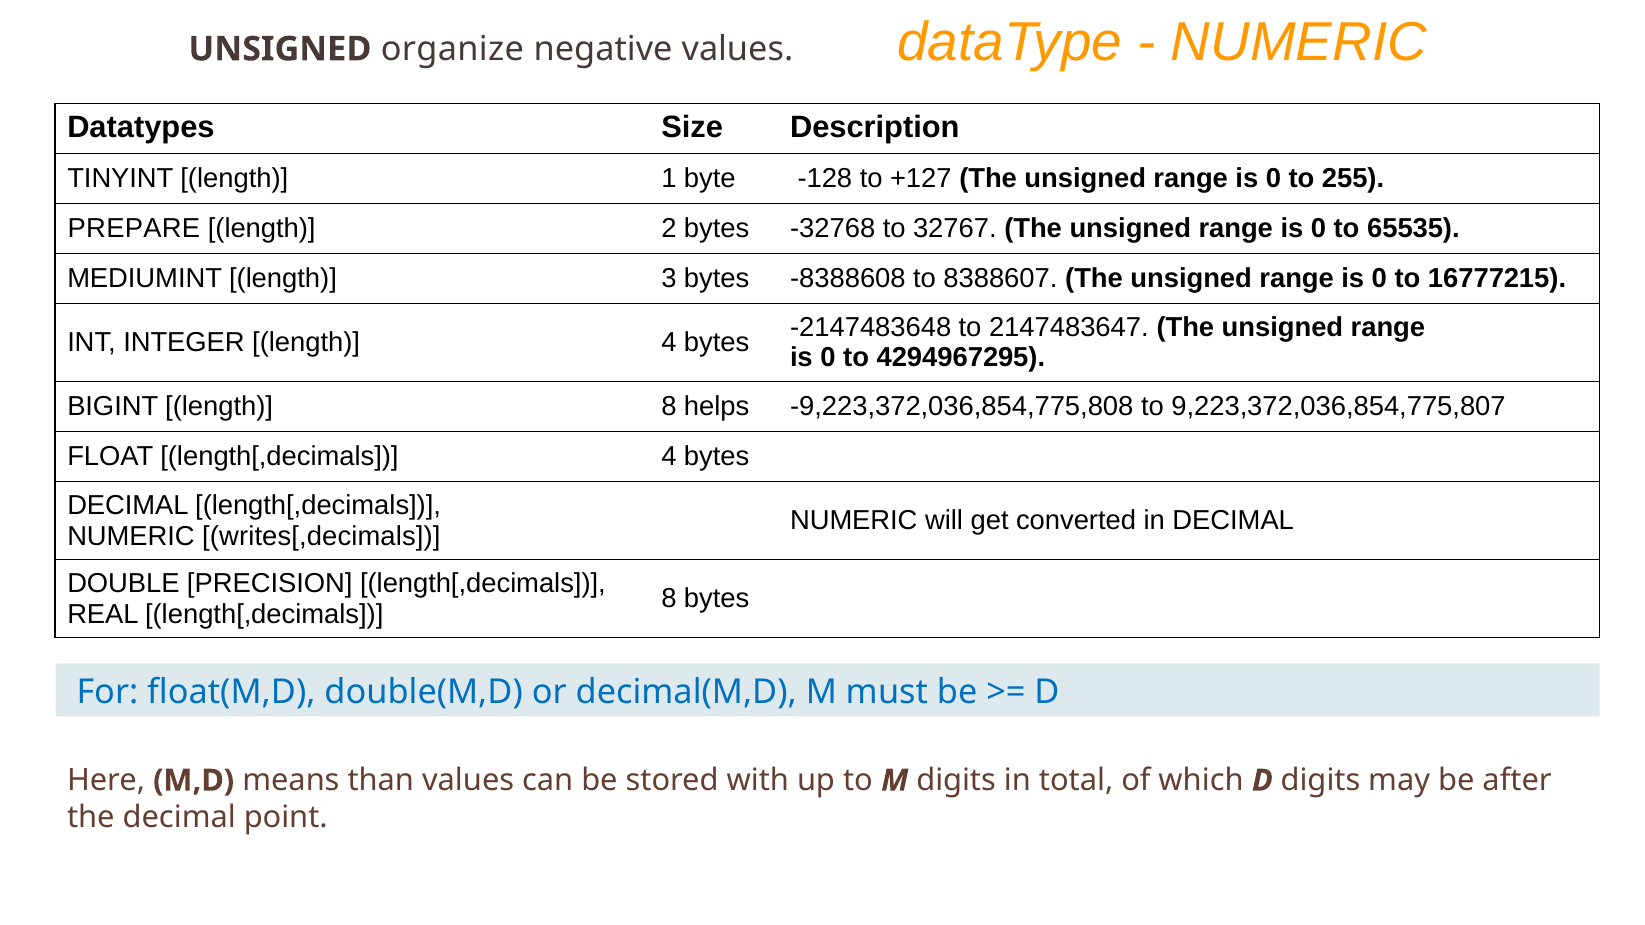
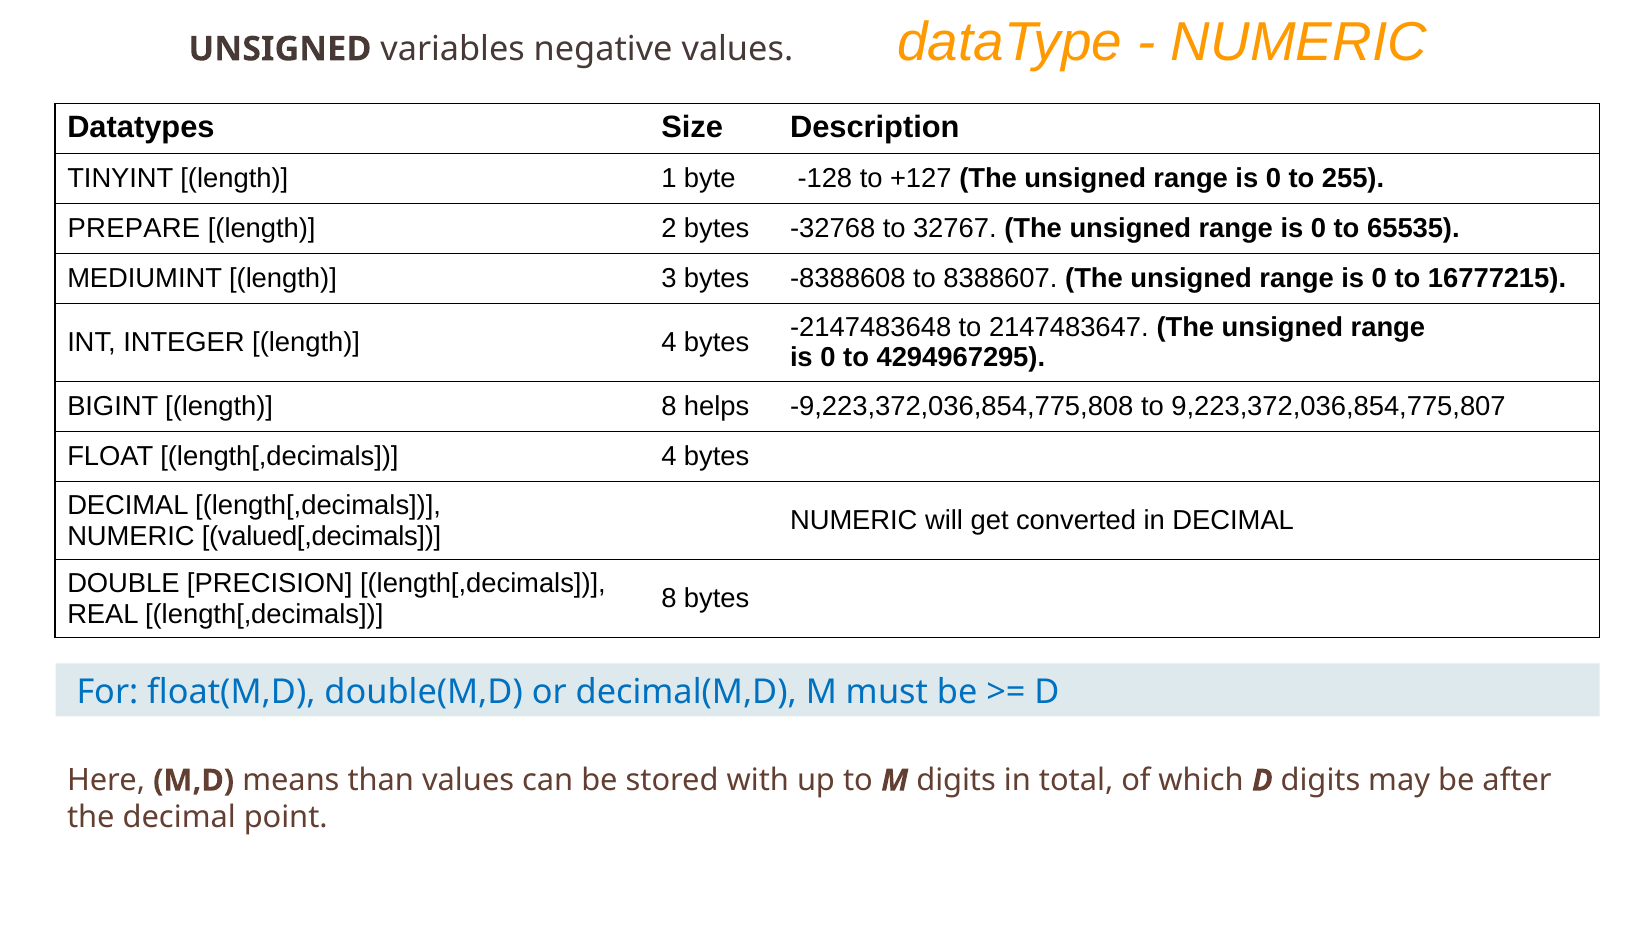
organize: organize -> variables
writes[,decimals: writes[,decimals -> valued[,decimals
